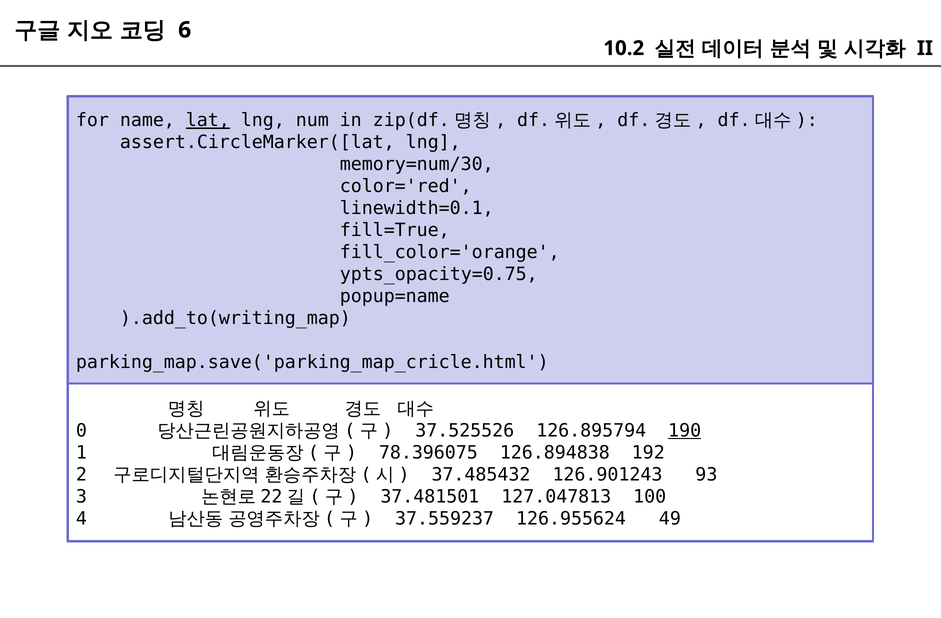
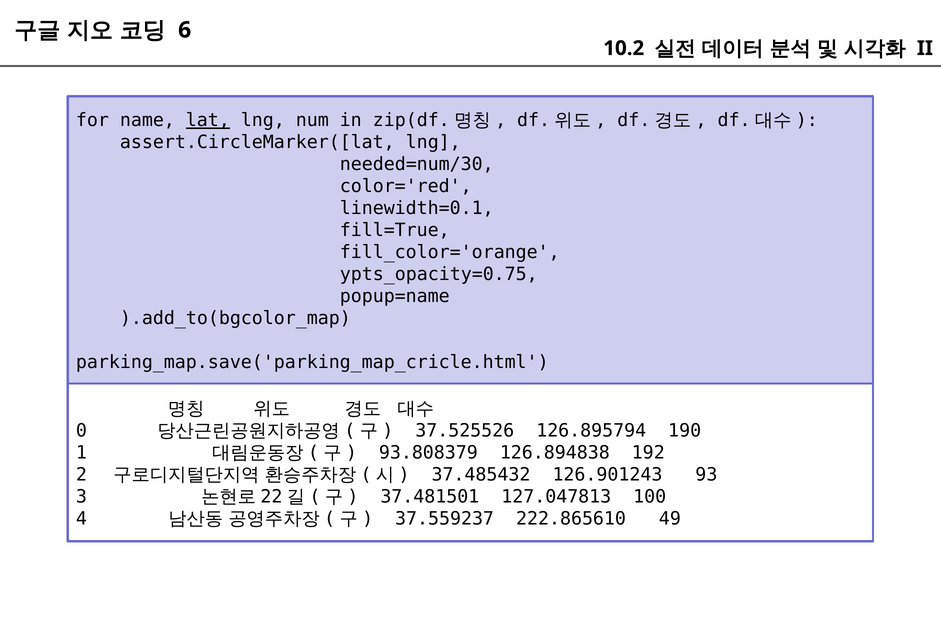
memory=num/30: memory=num/30 -> needed=num/30
).add_to(writing_map: ).add_to(writing_map -> ).add_to(bgcolor_map
190 underline: present -> none
78.396075: 78.396075 -> 93.808379
126.955624: 126.955624 -> 222.865610
